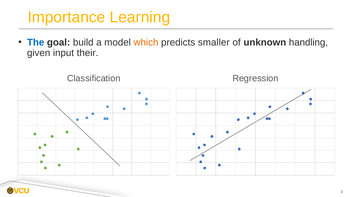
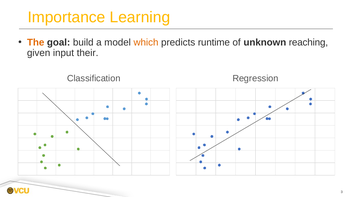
The colour: blue -> orange
smaller: smaller -> runtime
handling: handling -> reaching
